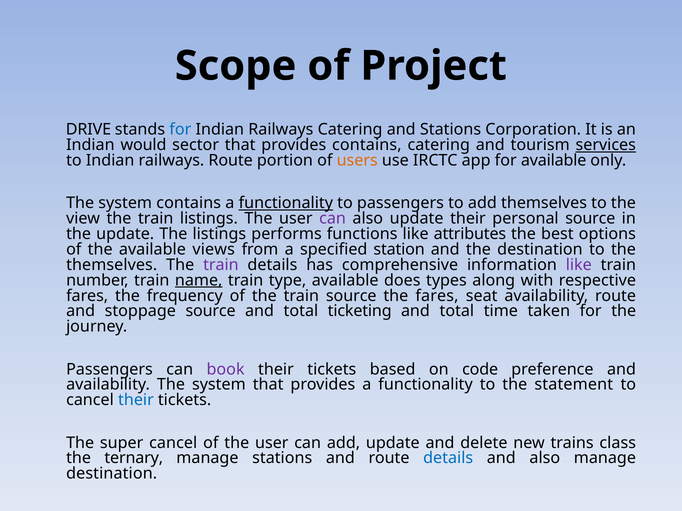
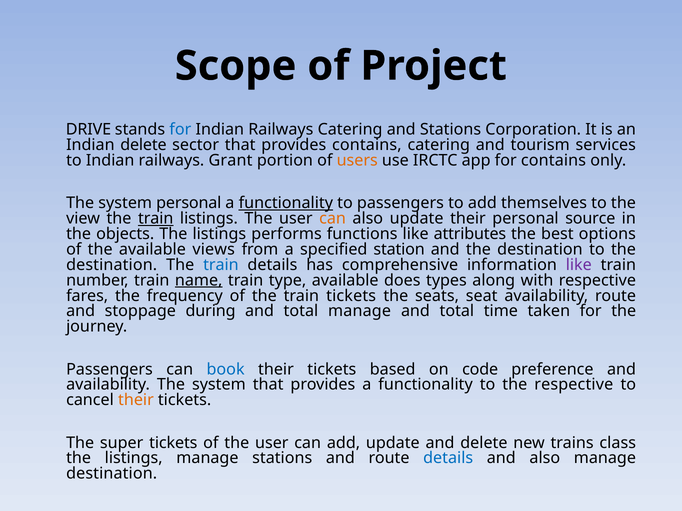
Indian would: would -> delete
services underline: present -> none
railways Route: Route -> Grant
for available: available -> contains
system contains: contains -> personal
train at (156, 219) underline: none -> present
can at (333, 219) colour: purple -> orange
the update: update -> objects
themselves at (112, 265): themselves -> destination
train at (221, 265) colour: purple -> blue
train source: source -> tickets
the fares: fares -> seats
stoppage source: source -> during
total ticketing: ticketing -> manage
book colour: purple -> blue
the statement: statement -> respective
their at (136, 401) colour: blue -> orange
super cancel: cancel -> tickets
ternary at (134, 459): ternary -> listings
